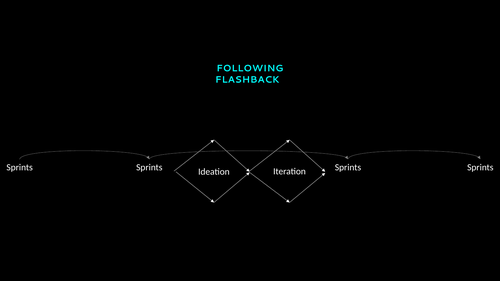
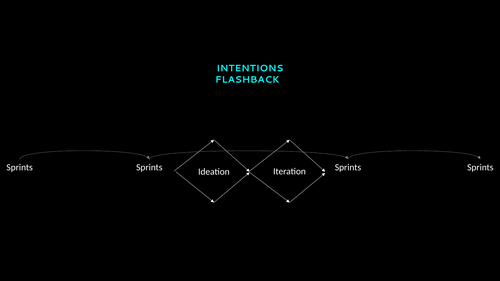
FOLLOWING: FOLLOWING -> INTENTIONS
